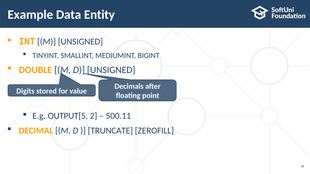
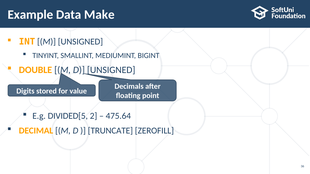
Entity: Entity -> Make
OUTPUT[5: OUTPUT[5 -> DIVIDED[5
500.11: 500.11 -> 475.64
